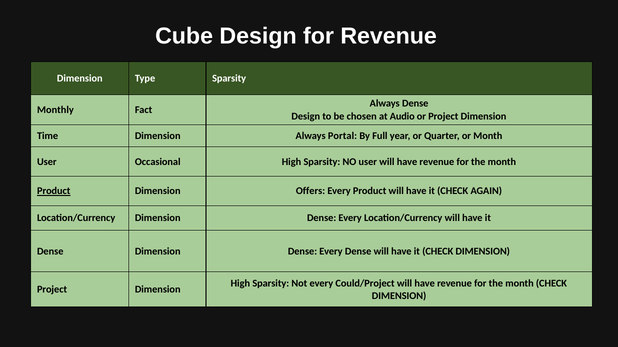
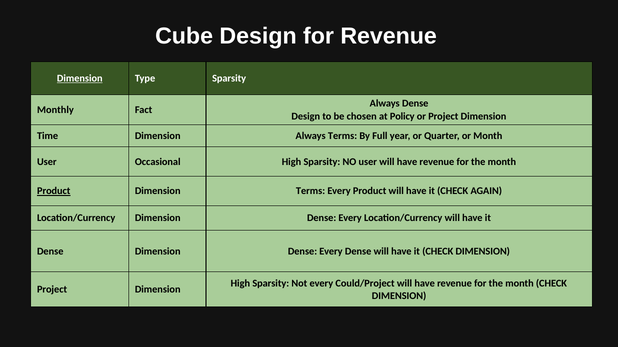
Dimension at (80, 79) underline: none -> present
Audio: Audio -> Policy
Always Portal: Portal -> Terms
Dimension Offers: Offers -> Terms
